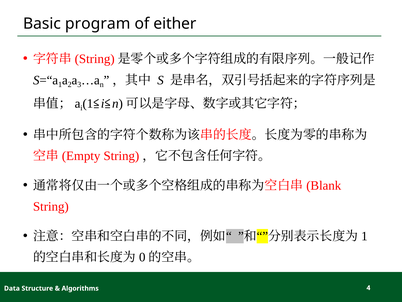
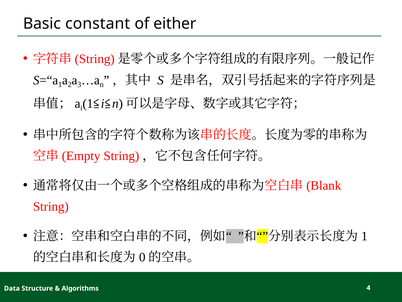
program: program -> constant
